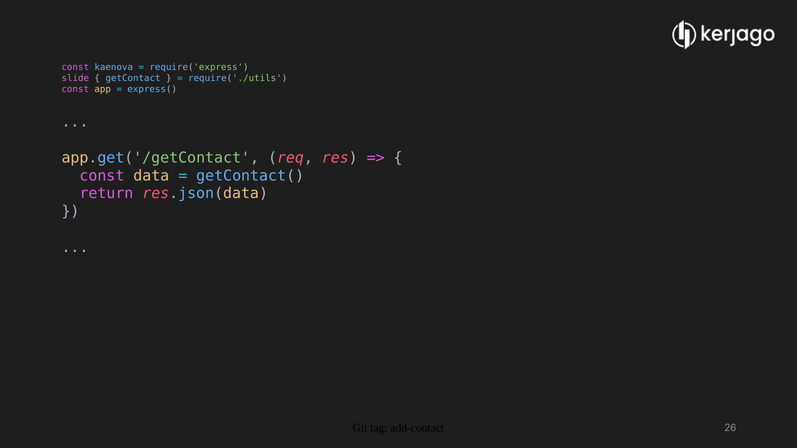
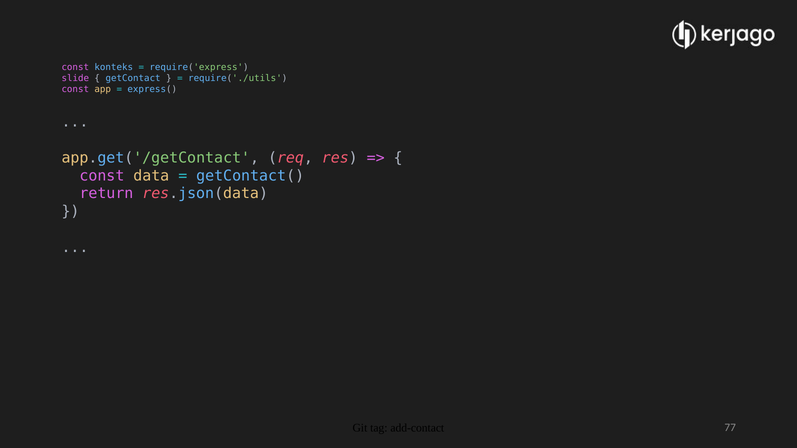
kaenova: kaenova -> konteks
26: 26 -> 77
